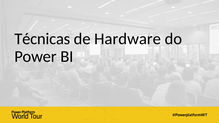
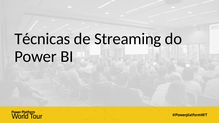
Hardware: Hardware -> Streaming
